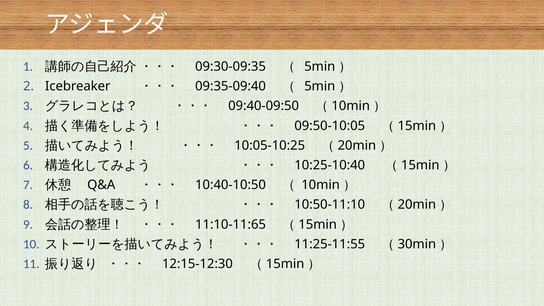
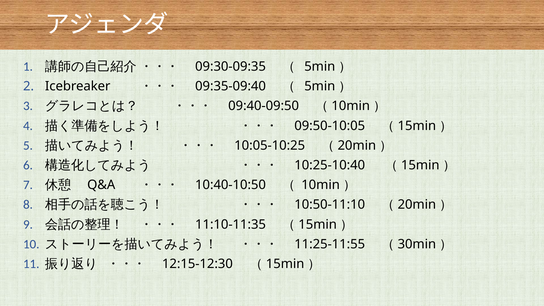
11:10-11:65: 11:10-11:65 -> 11:10-11:35
